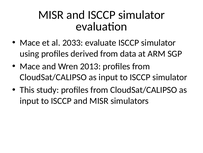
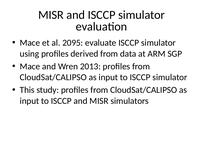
2033: 2033 -> 2095
